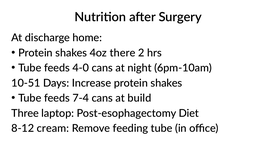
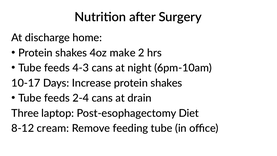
there: there -> make
4-0: 4-0 -> 4-3
10-51: 10-51 -> 10-17
7-4: 7-4 -> 2-4
build: build -> drain
